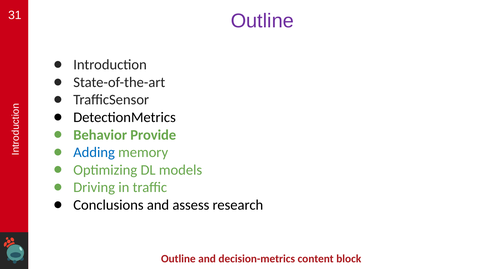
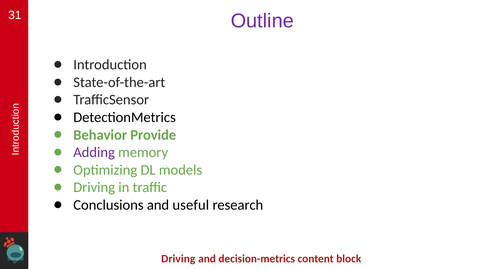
Adding colour: blue -> purple
assess: assess -> useful
Outline at (178, 259): Outline -> Driving
